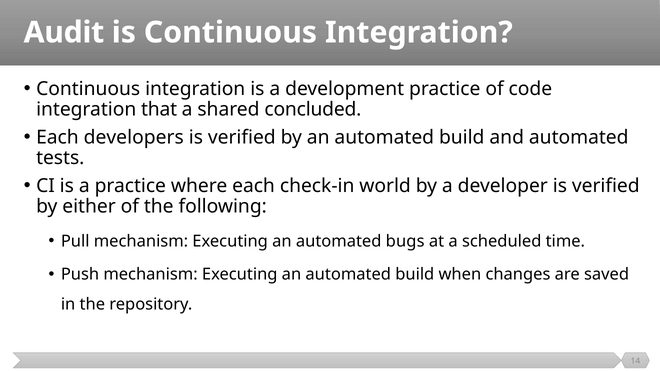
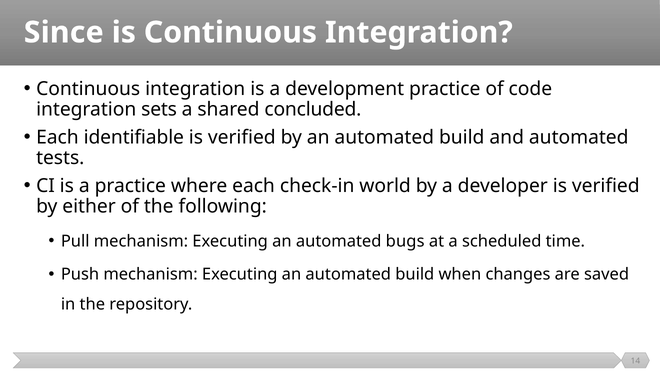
Audit: Audit -> Since
that: that -> sets
developers: developers -> identifiable
